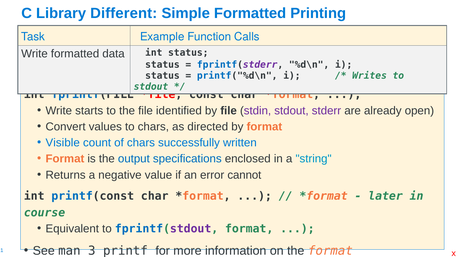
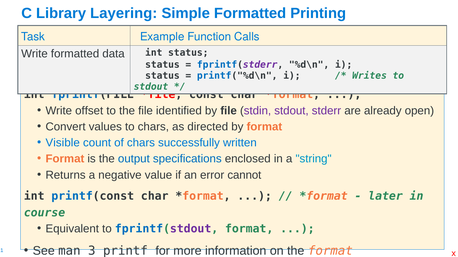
Different: Different -> Layering
starts: starts -> offset
